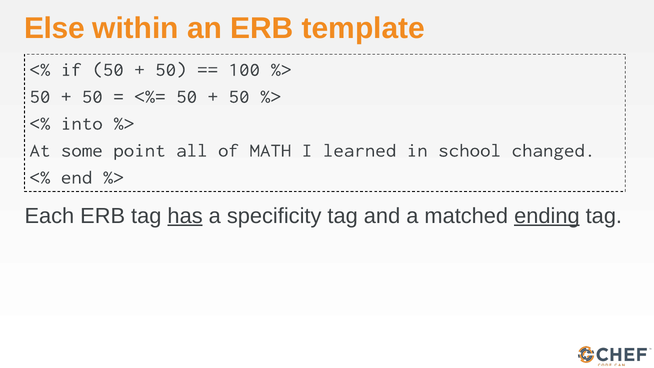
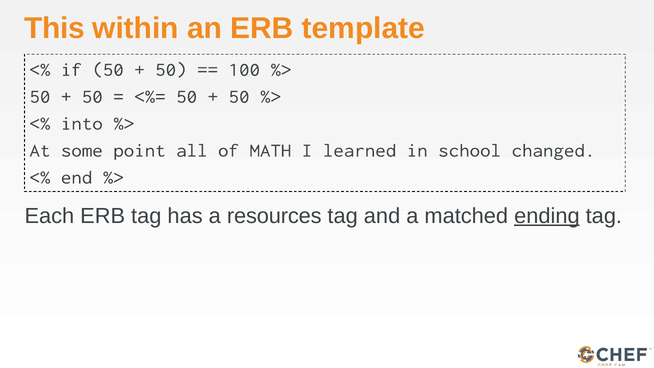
Else: Else -> This
has underline: present -> none
specificity: specificity -> resources
